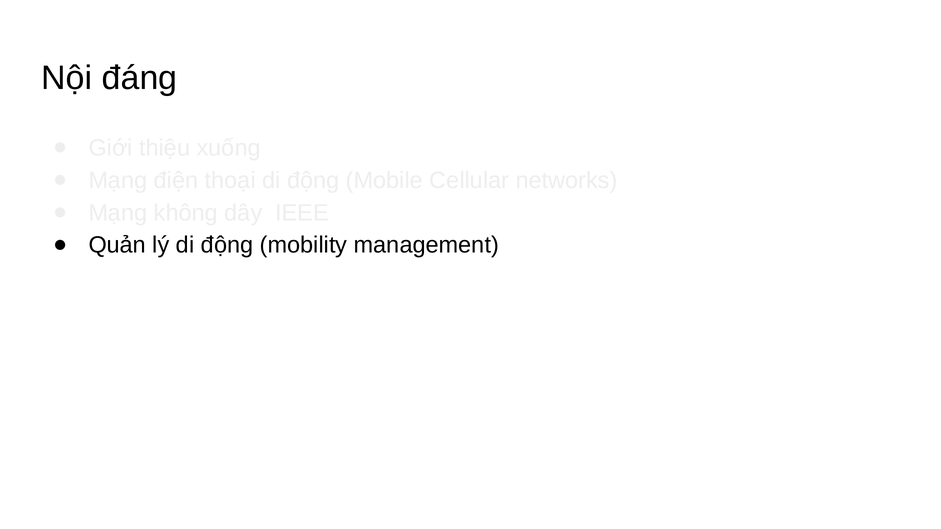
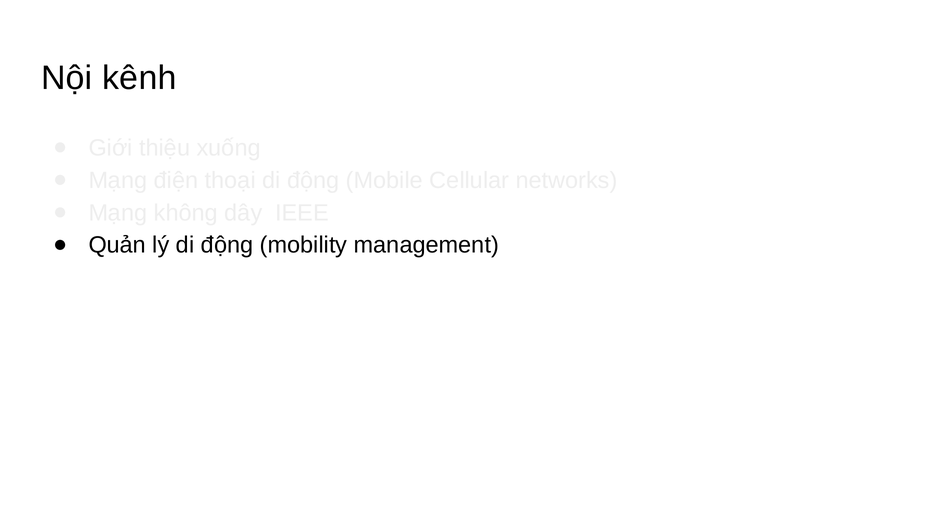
đáng: đáng -> kênh
